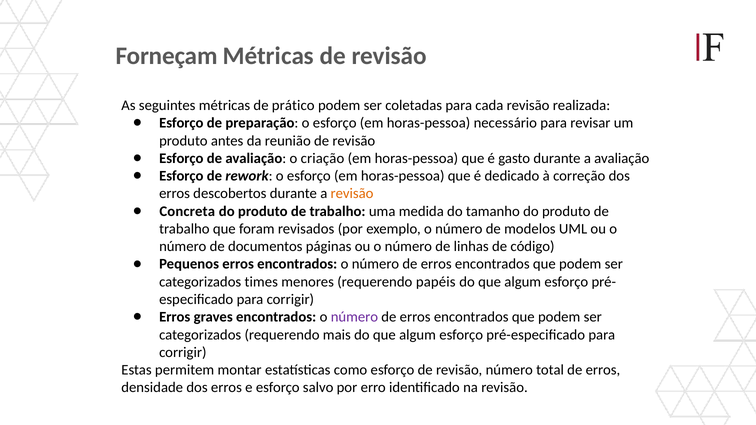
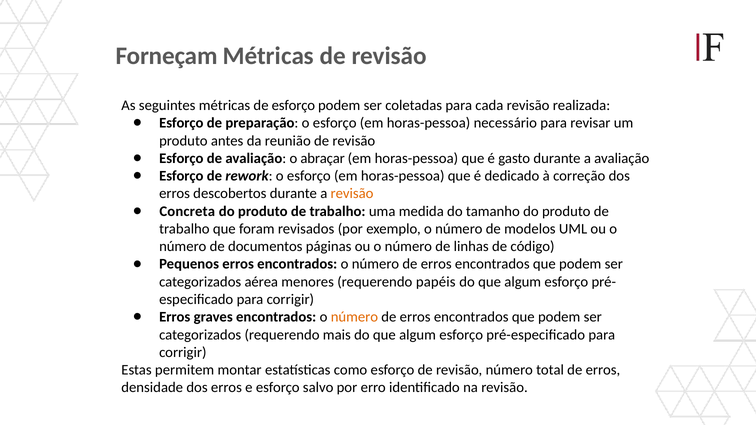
de prático: prático -> esforço
criação: criação -> abraçar
times: times -> aérea
número at (354, 317) colour: purple -> orange
